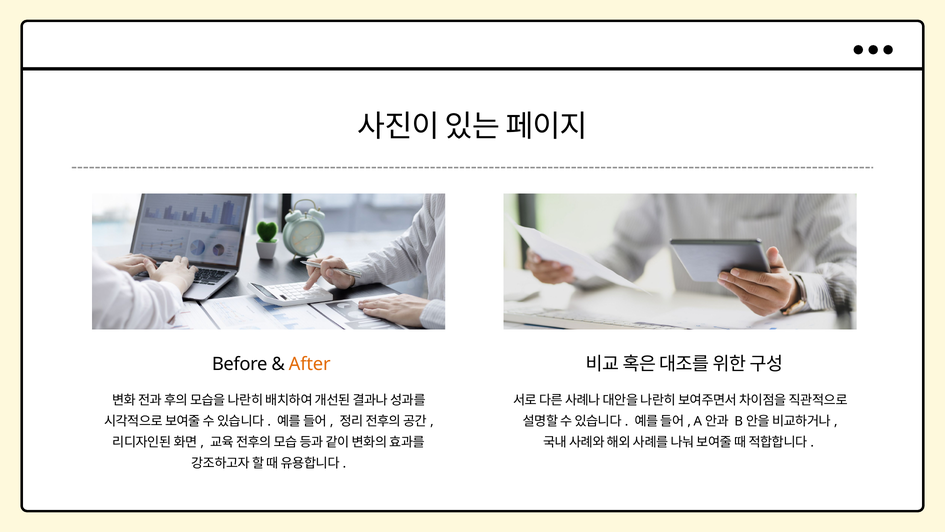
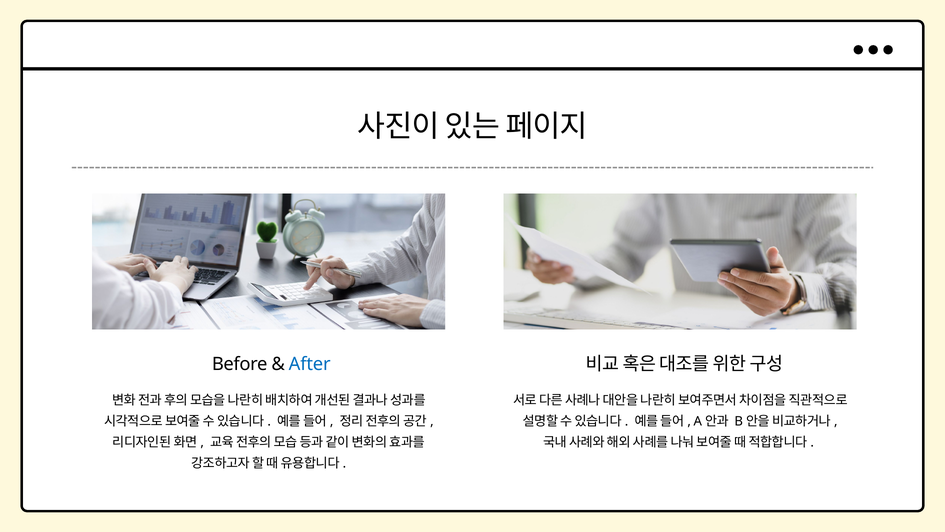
After colour: orange -> blue
